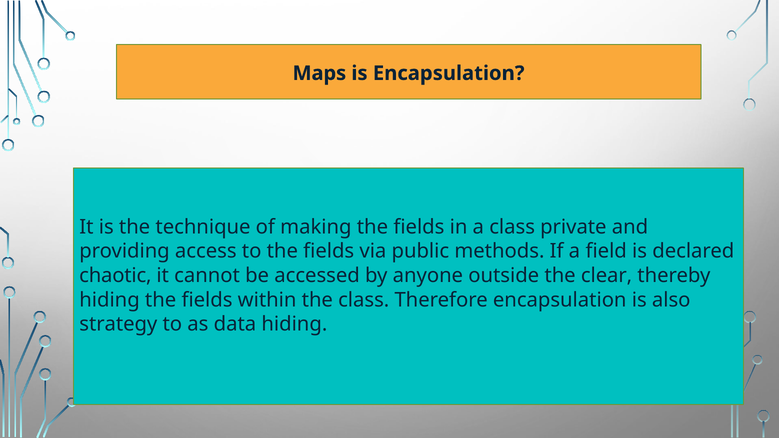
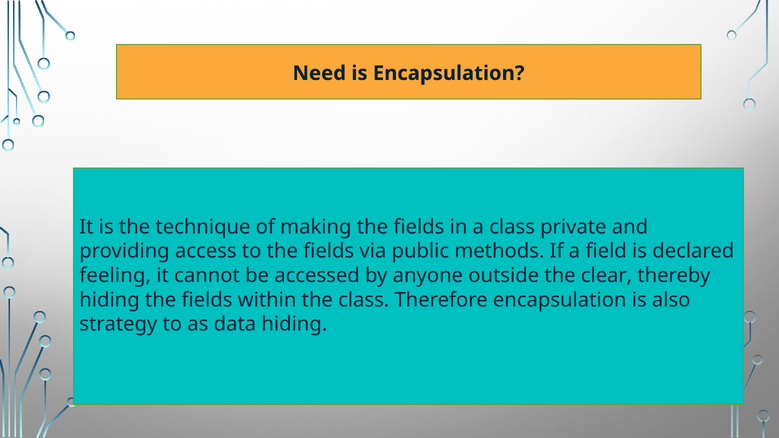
Maps: Maps -> Need
chaotic: chaotic -> feeling
